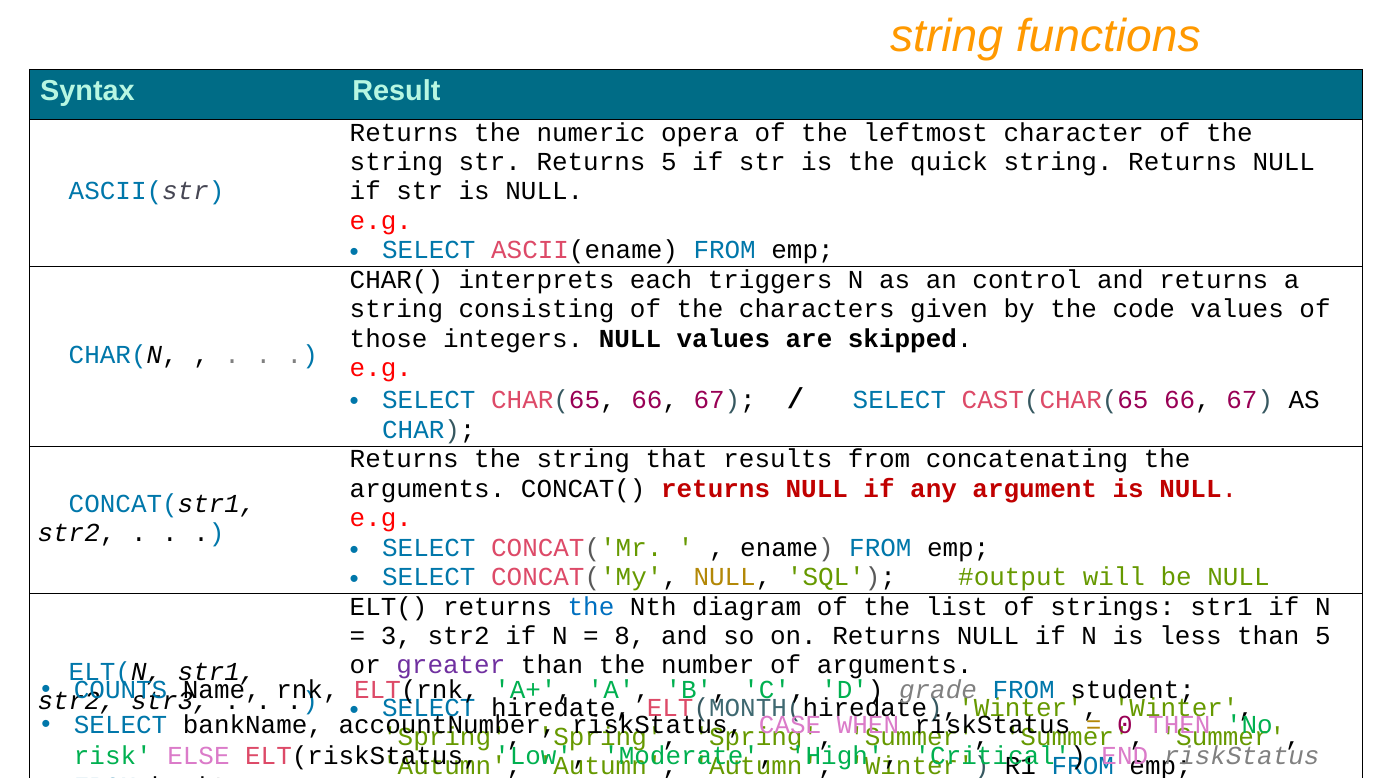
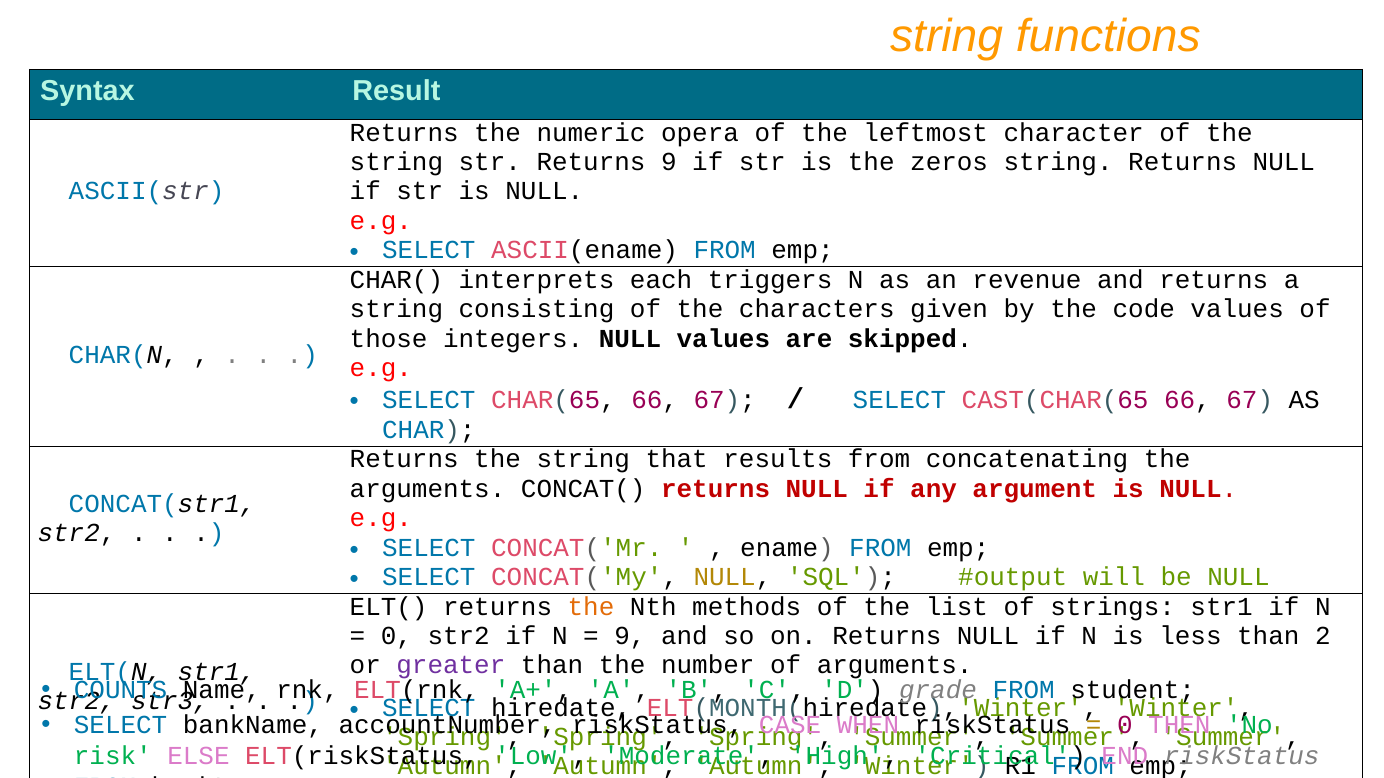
Returns 5: 5 -> 9
quick: quick -> zeros
control: control -> revenue
the at (591, 607) colour: blue -> orange
diagram: diagram -> methods
3 at (396, 636): 3 -> 0
8 at (630, 636): 8 -> 9
than 5: 5 -> 2
